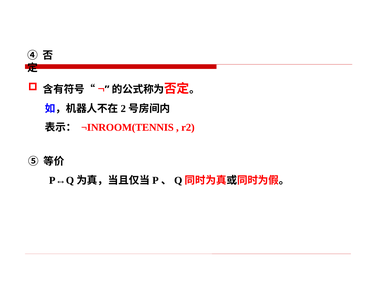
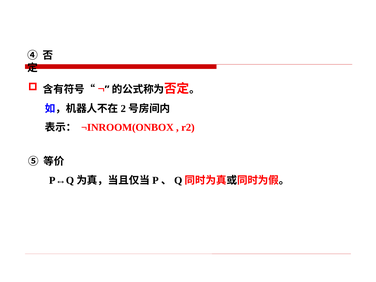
¬INROOM(TENNIS: ¬INROOM(TENNIS -> ¬INROOM(ONBOX
